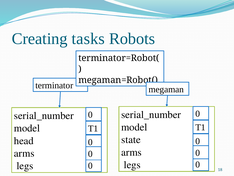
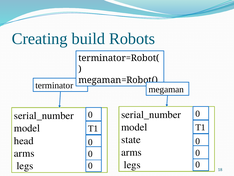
tasks: tasks -> build
